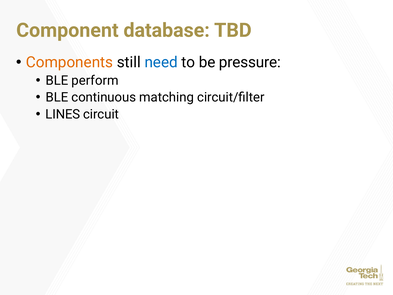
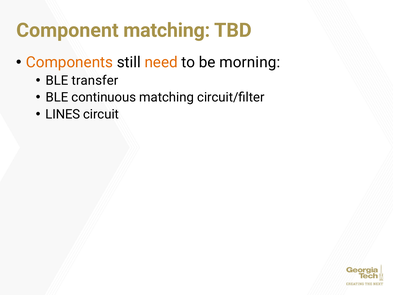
Component database: database -> matching
need colour: blue -> orange
pressure: pressure -> morning
perform: perform -> transfer
